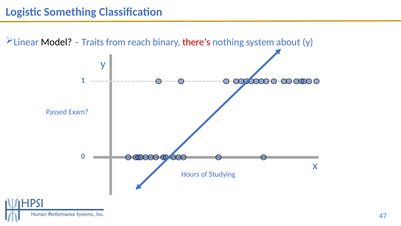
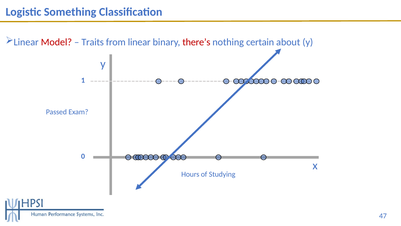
Model colour: black -> red
from reach: reach -> linear
system: system -> certain
